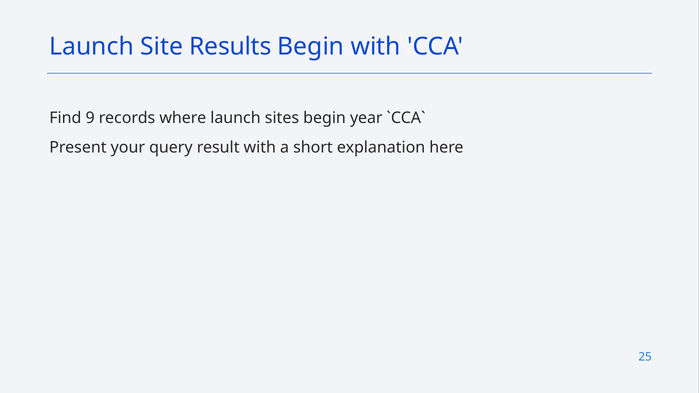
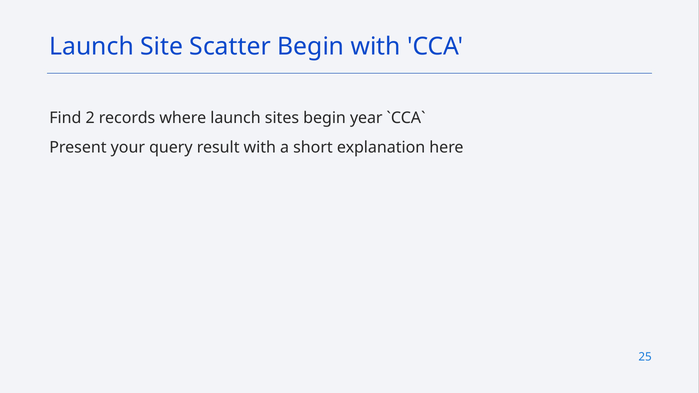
Results: Results -> Scatter
9: 9 -> 2
